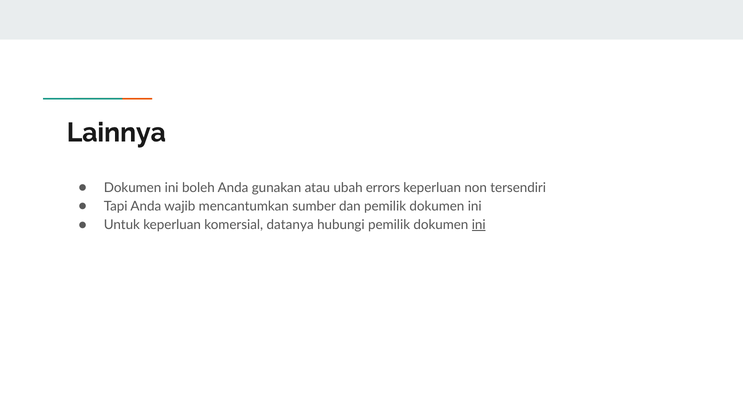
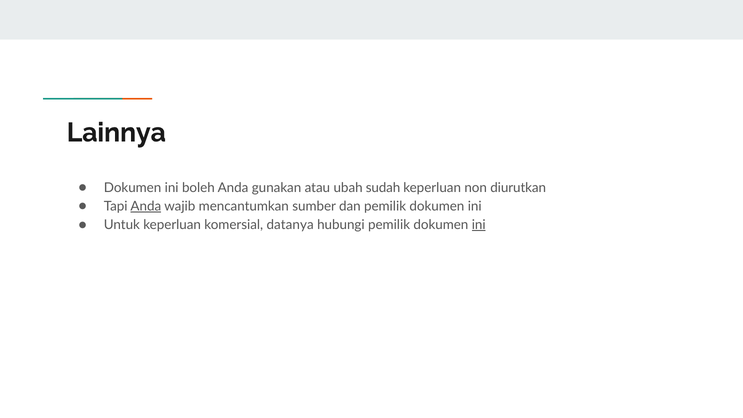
errors: errors -> sudah
tersendiri: tersendiri -> diurutkan
Anda at (146, 206) underline: none -> present
